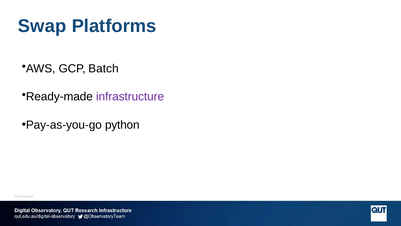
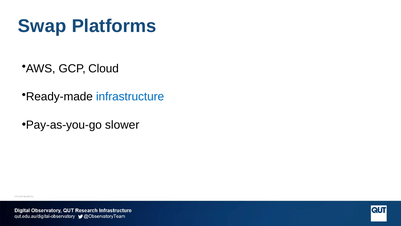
Batch: Batch -> Cloud
infrastructure colour: purple -> blue
python: python -> slower
